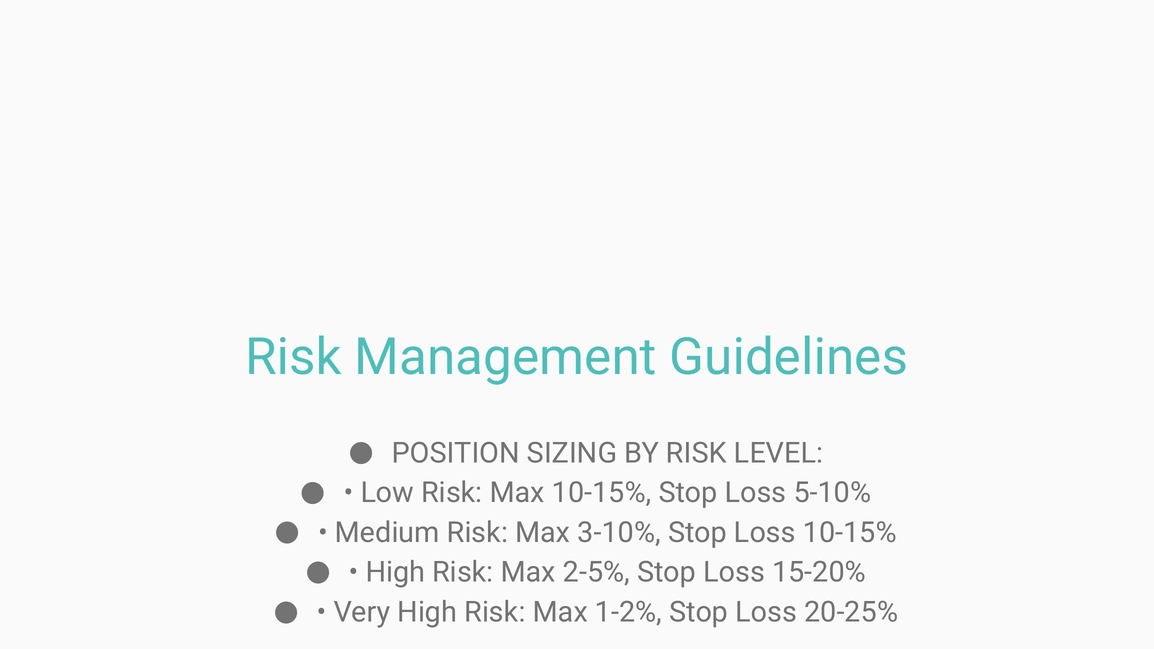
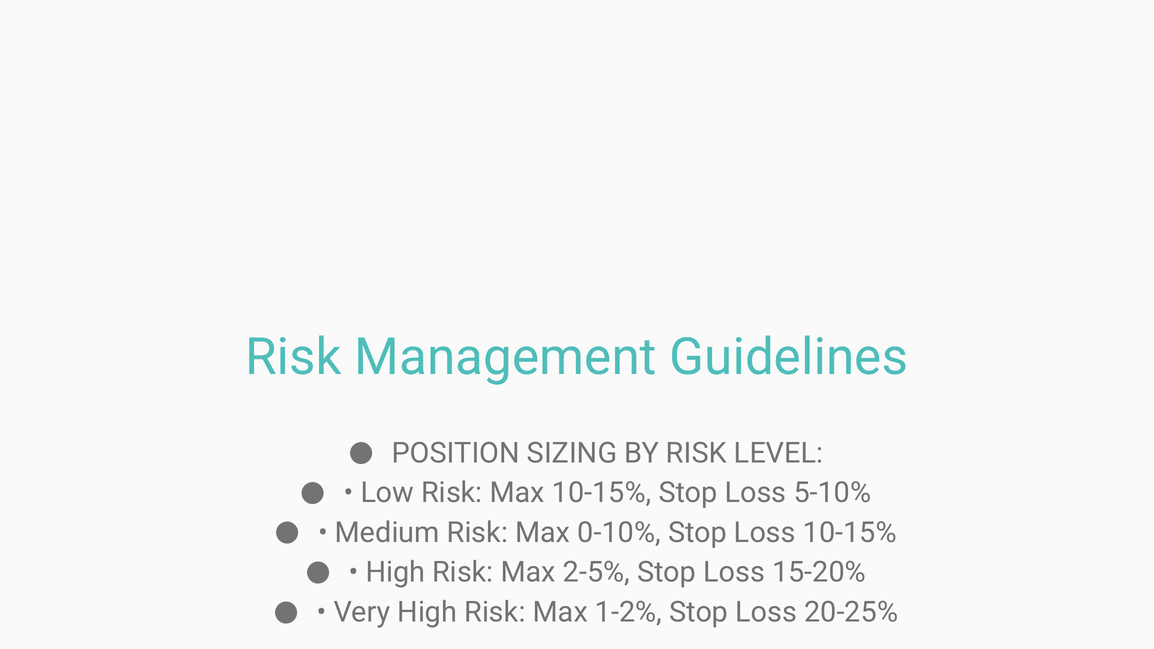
3-10%: 3-10% -> 0-10%
